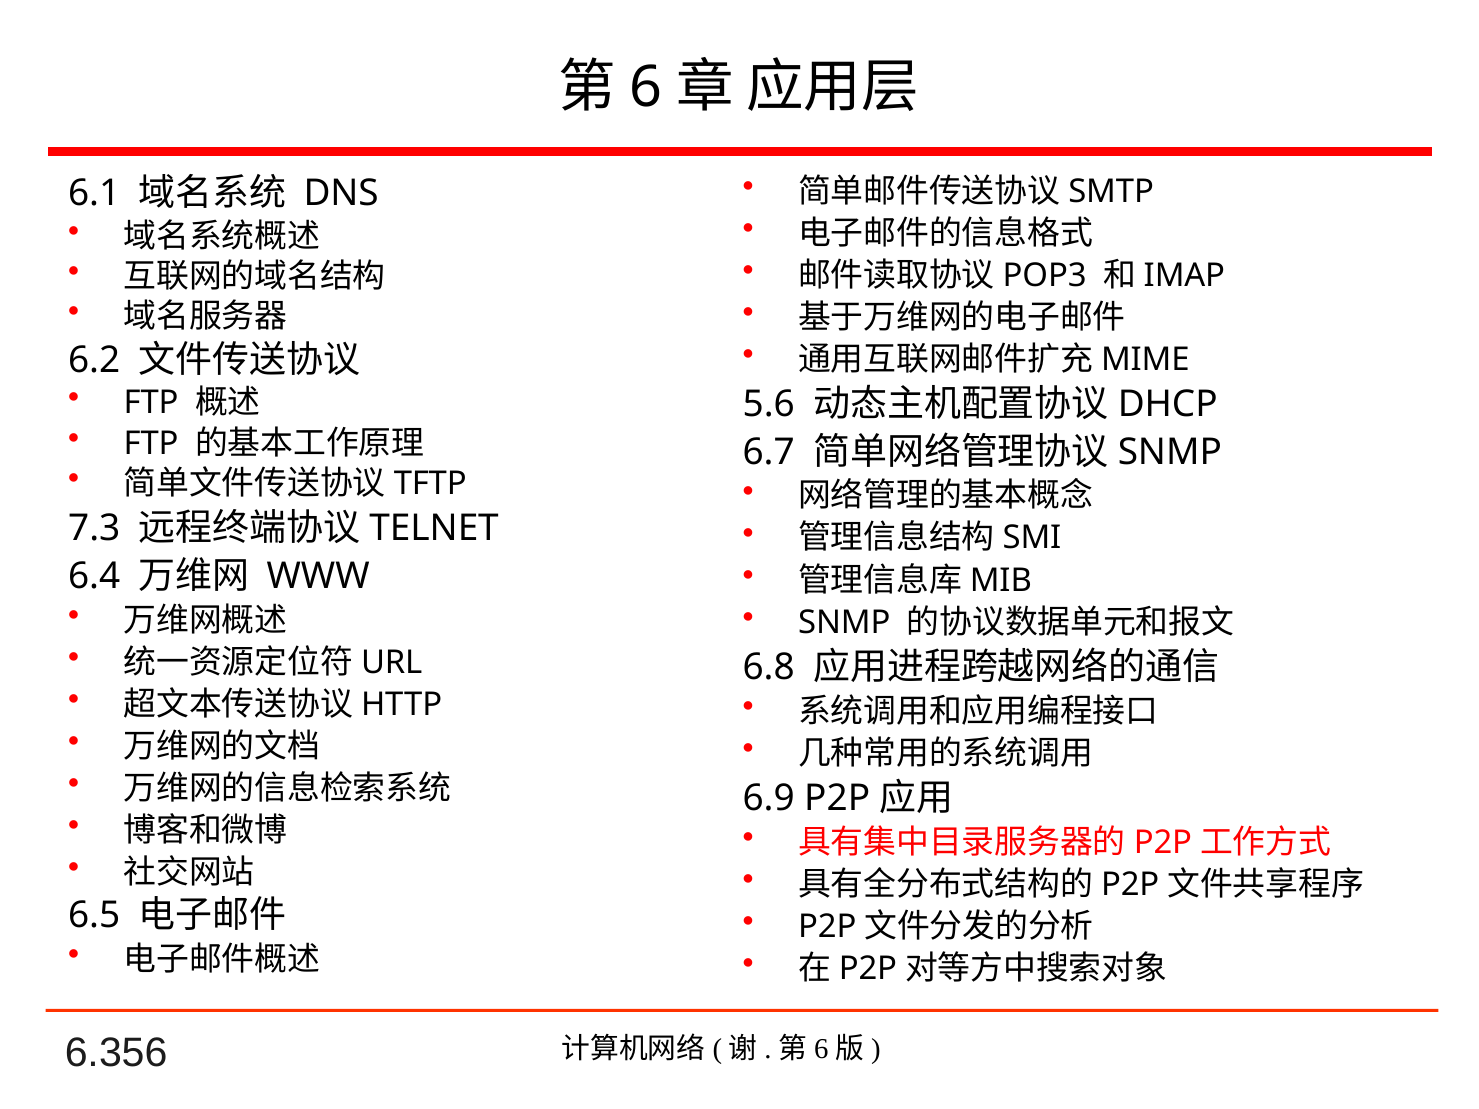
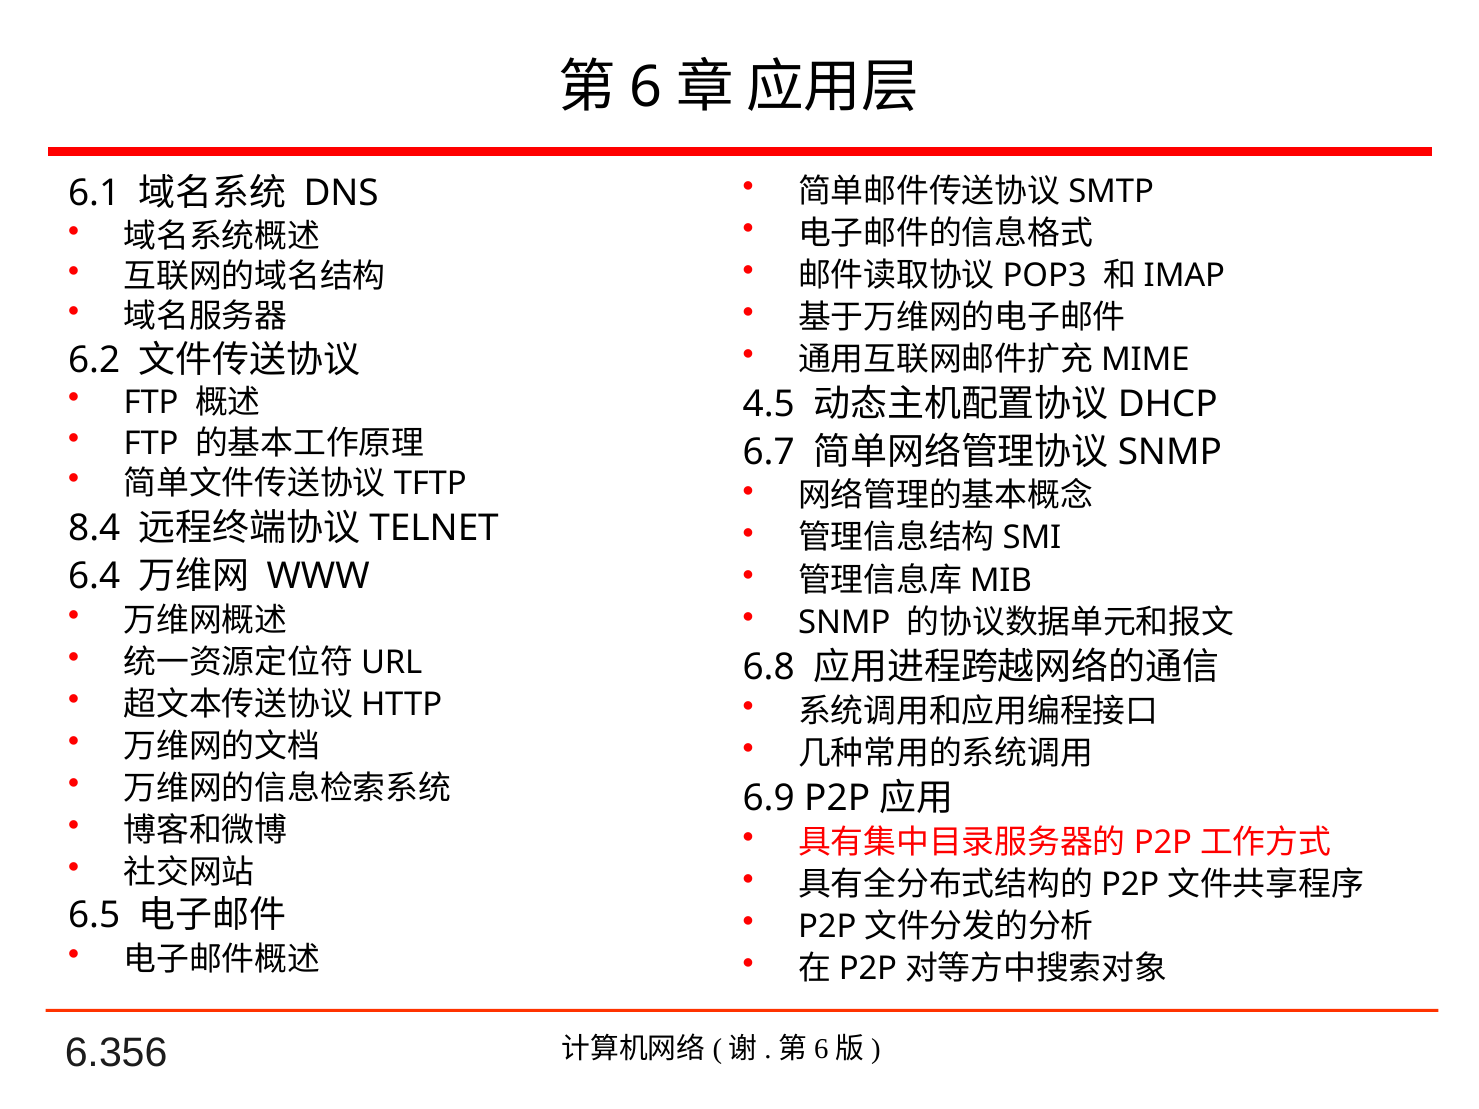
5.6: 5.6 -> 4.5
7.3: 7.3 -> 8.4
